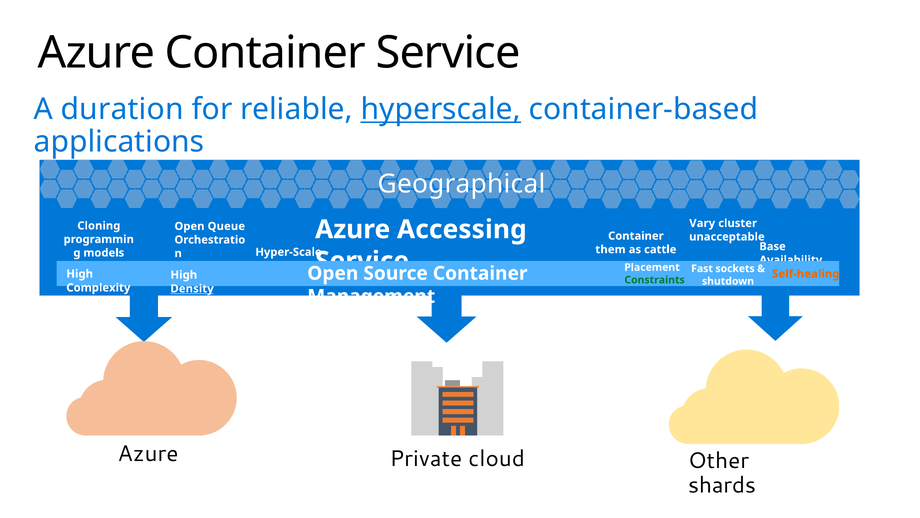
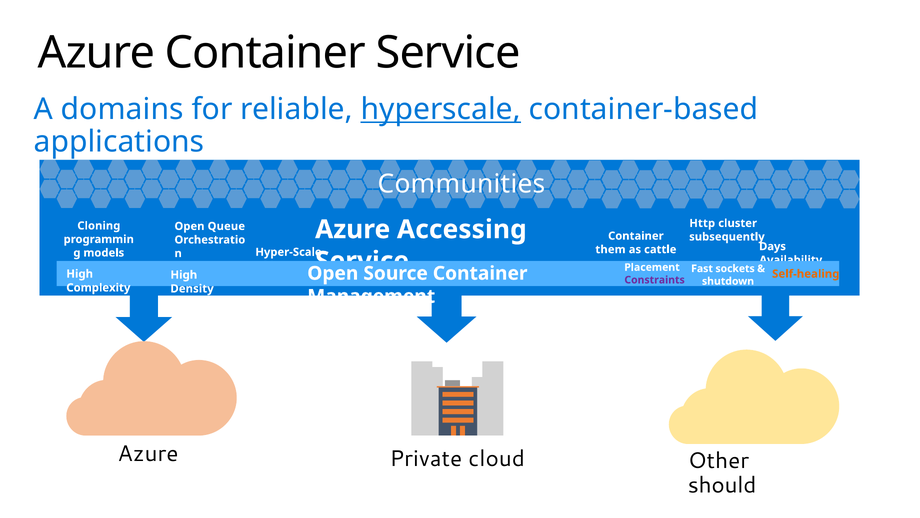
duration: duration -> domains
Geographical: Geographical -> Communities
Vary: Vary -> Http
unacceptable: unacceptable -> subsequently
Base: Base -> Days
Constraints colour: green -> purple
Density underline: present -> none
shards: shards -> should
